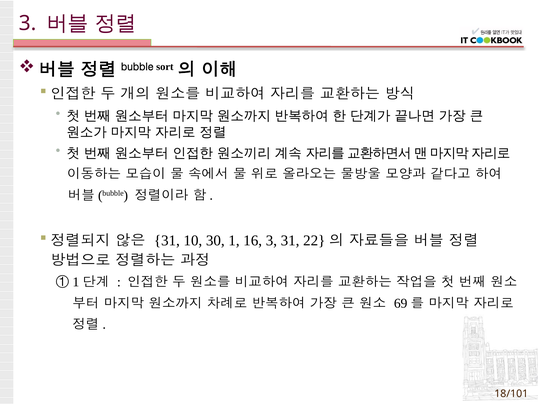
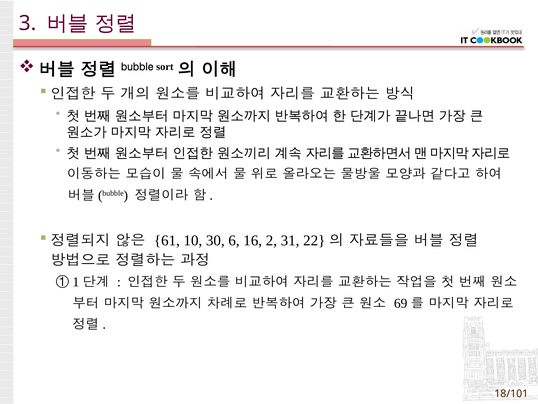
31 at (167, 240): 31 -> 61
1: 1 -> 6
16 3: 3 -> 2
